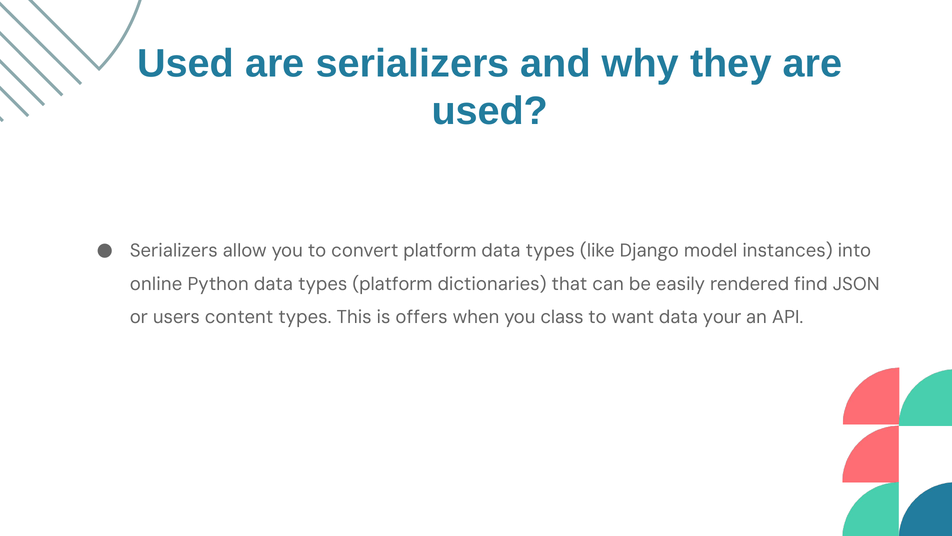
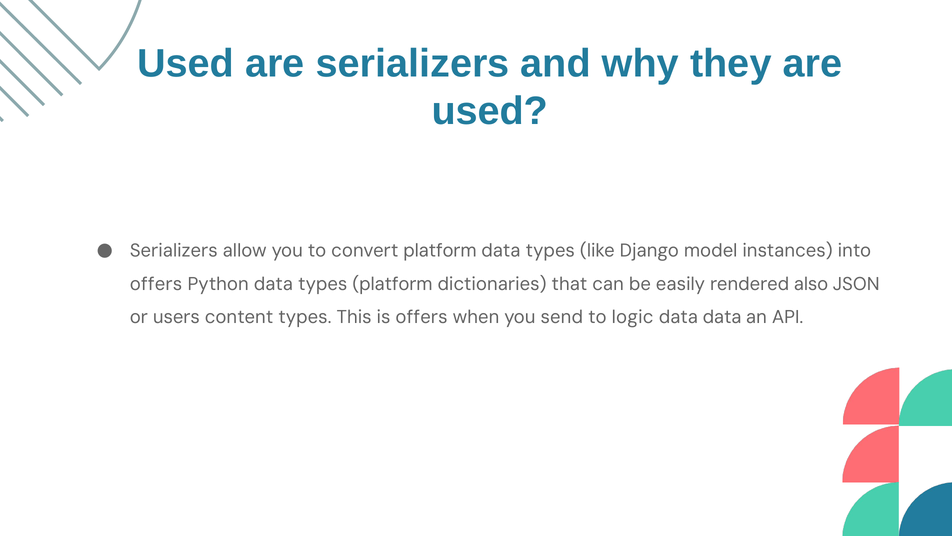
online at (156, 284): online -> offers
find: find -> also
class: class -> send
want: want -> logic
data your: your -> data
